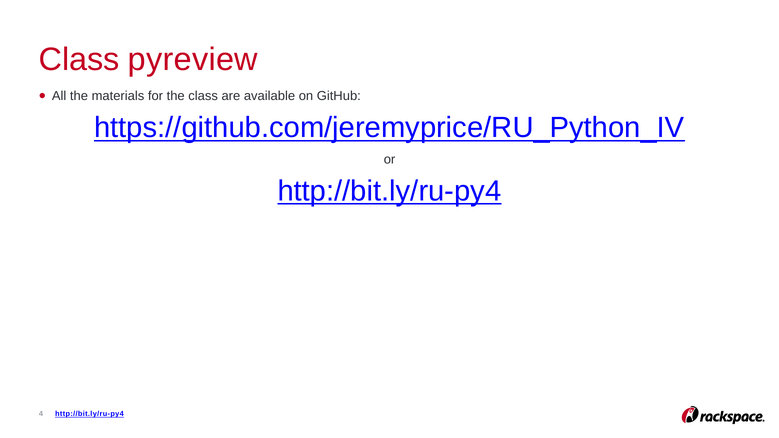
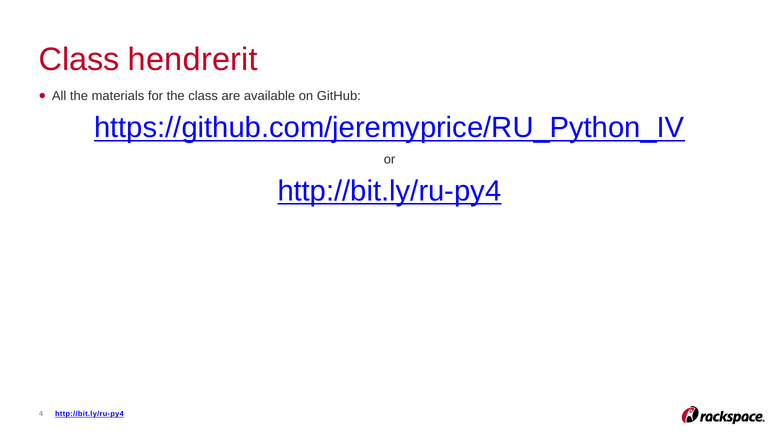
pyreview: pyreview -> hendrerit
